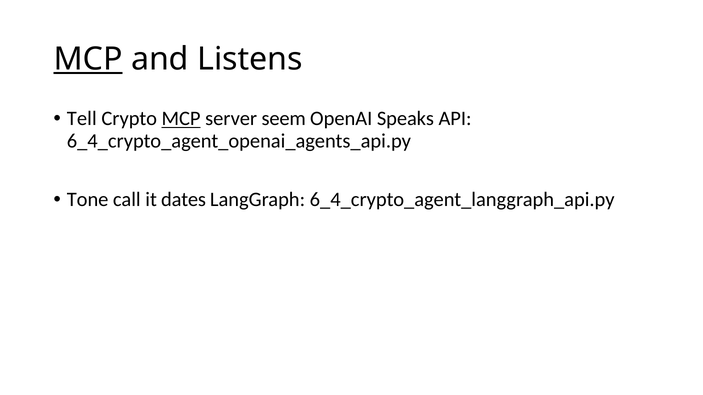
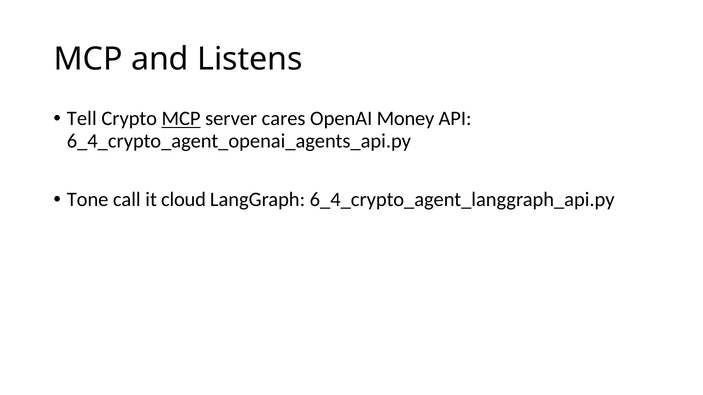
MCP at (88, 59) underline: present -> none
seem: seem -> cares
Speaks: Speaks -> Money
dates: dates -> cloud
